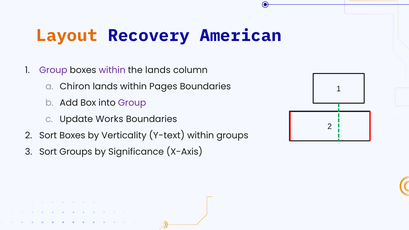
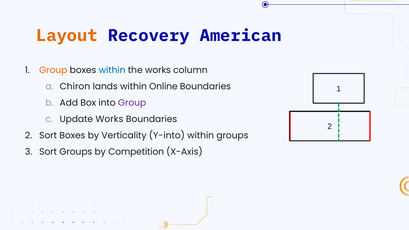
Group at (53, 70) colour: purple -> orange
within at (112, 70) colour: purple -> blue
the lands: lands -> works
Pages: Pages -> Online
Y-text: Y-text -> Y-into
Significance: Significance -> Competition
